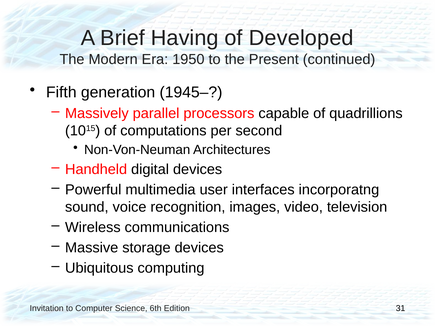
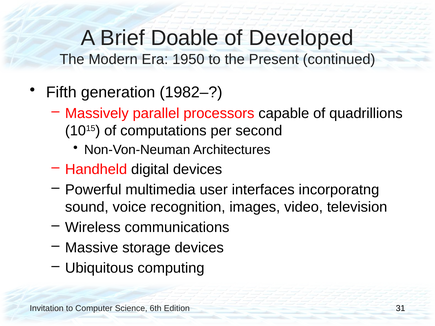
Having: Having -> Doable
1945–: 1945– -> 1982–
